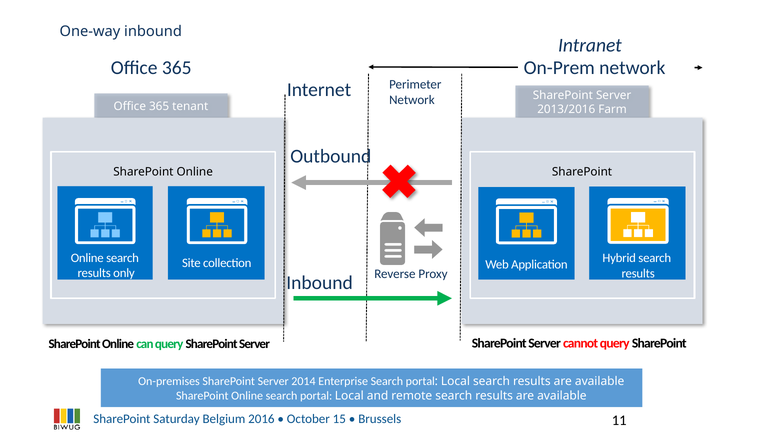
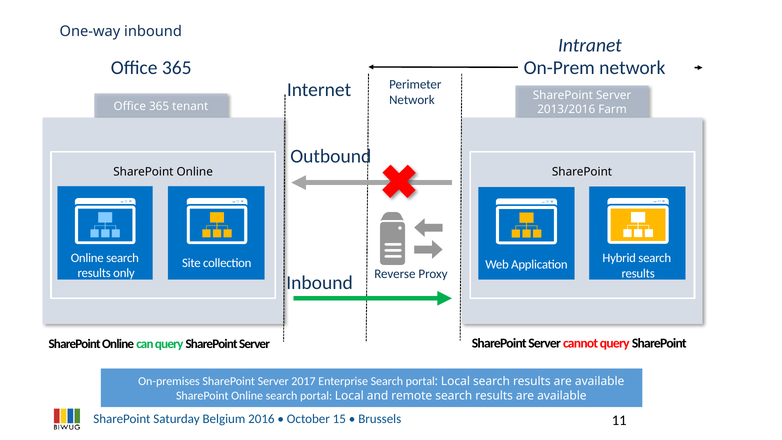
2014: 2014 -> 2017
